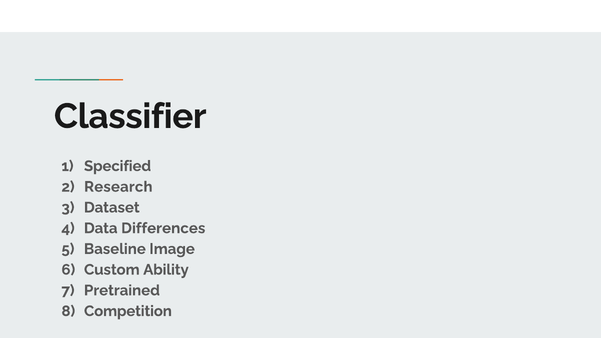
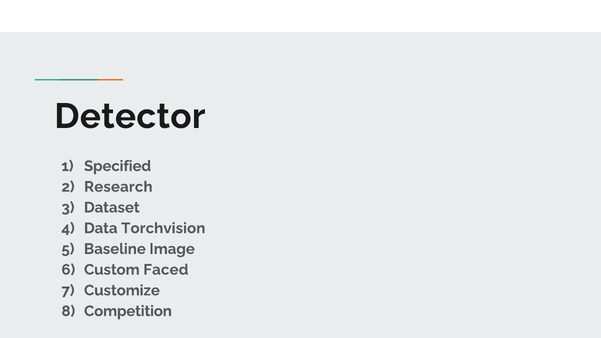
Classifier: Classifier -> Detector
Differences: Differences -> Torchvision
Ability: Ability -> Faced
Pretrained: Pretrained -> Customize
